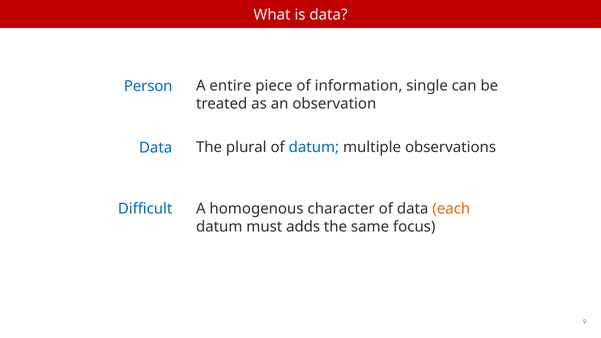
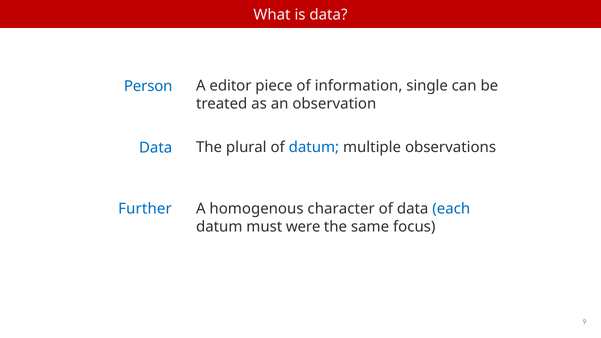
entire: entire -> editor
each colour: orange -> blue
Difficult: Difficult -> Further
adds: adds -> were
